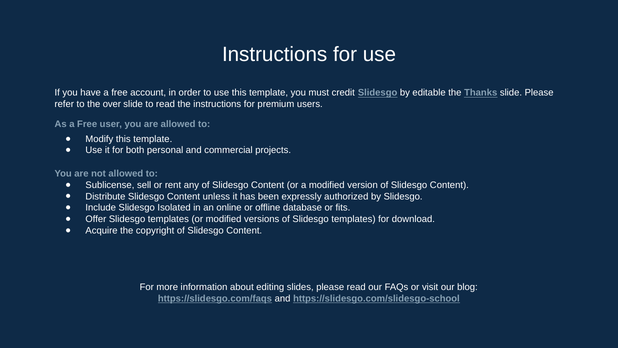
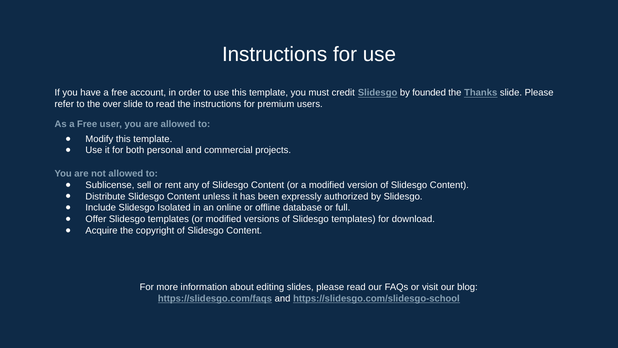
editable: editable -> founded
fits: fits -> full
